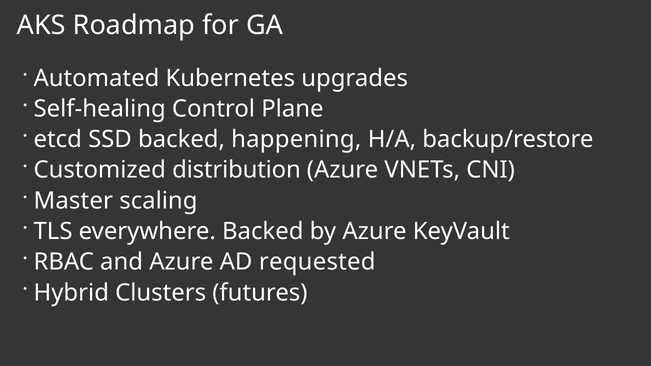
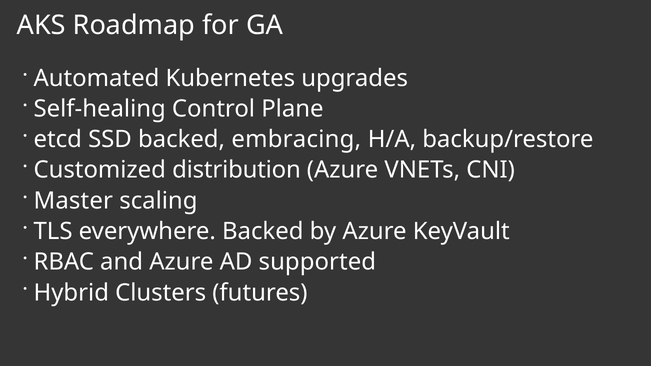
happening: happening -> embracing
requested: requested -> supported
